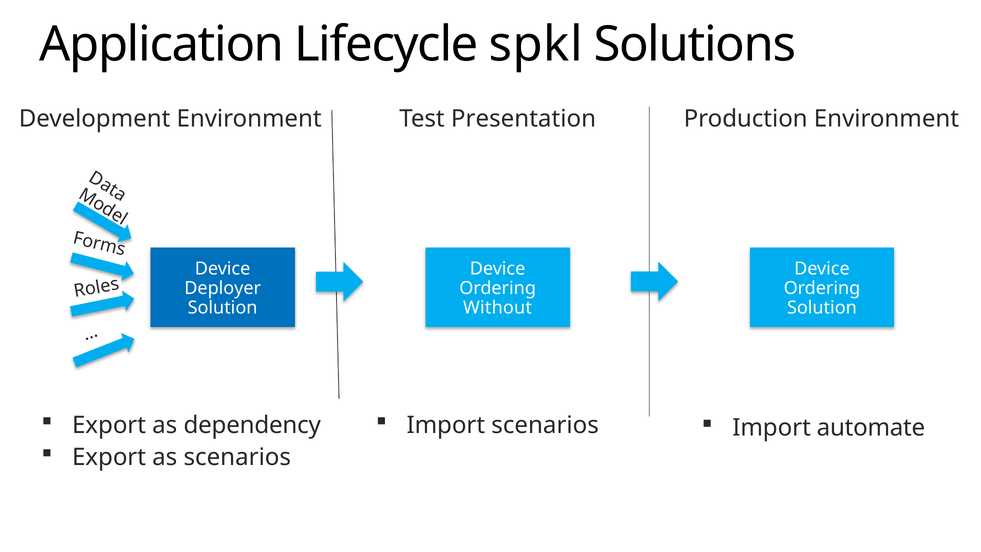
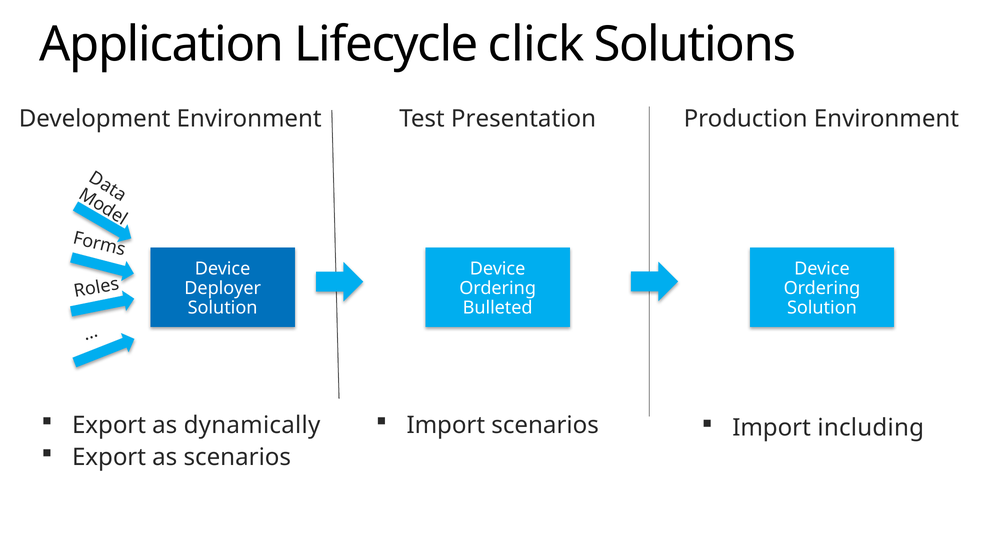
spkl: spkl -> click
Without: Without -> Bulleted
dependency: dependency -> dynamically
automate: automate -> including
